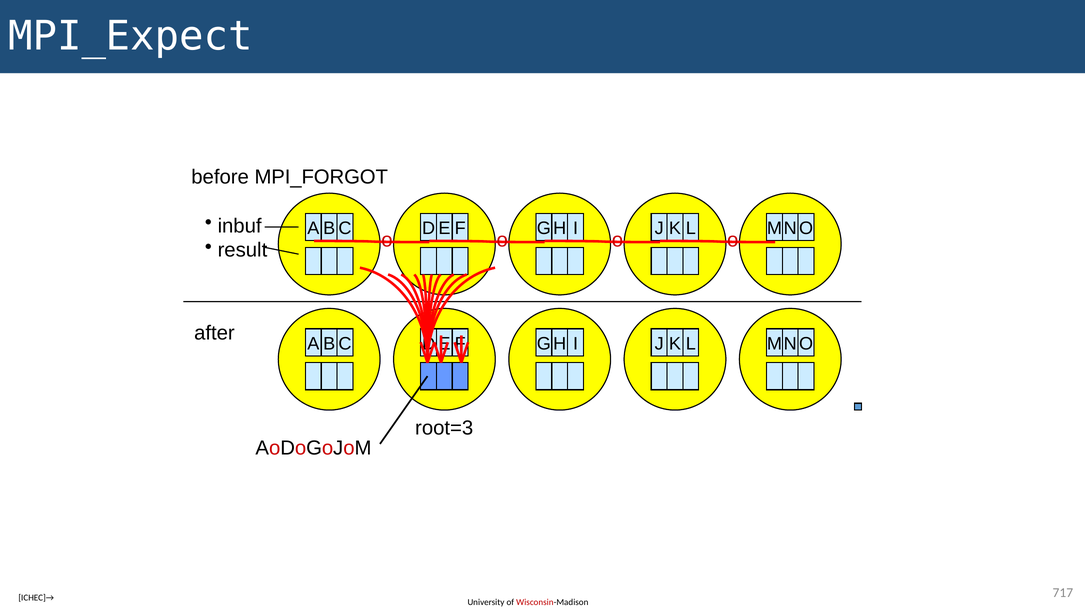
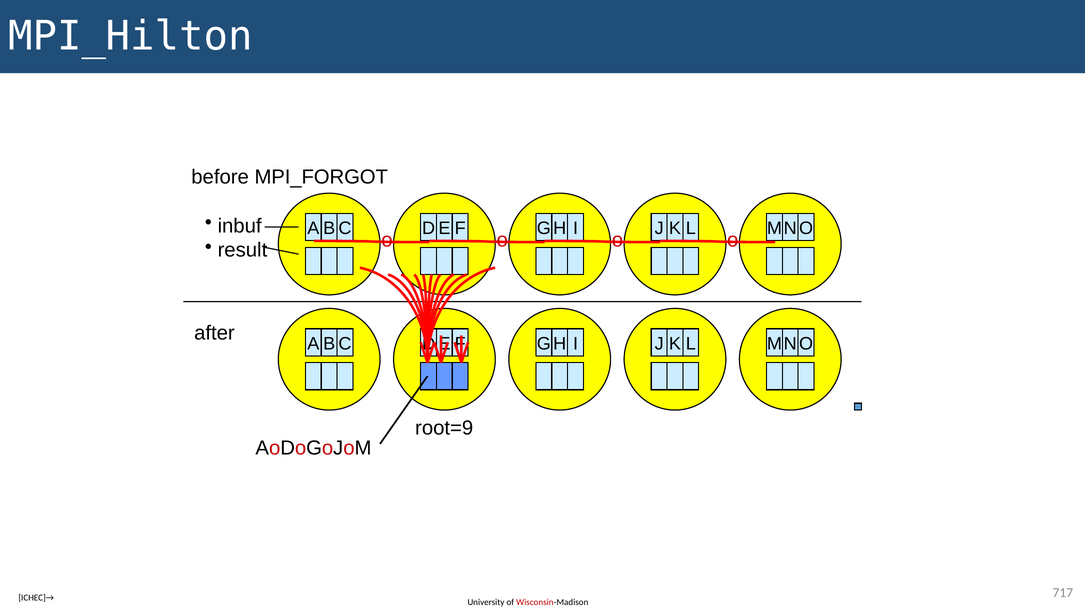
MPI_Expect: MPI_Expect -> MPI_Hilton
root=3: root=3 -> root=9
